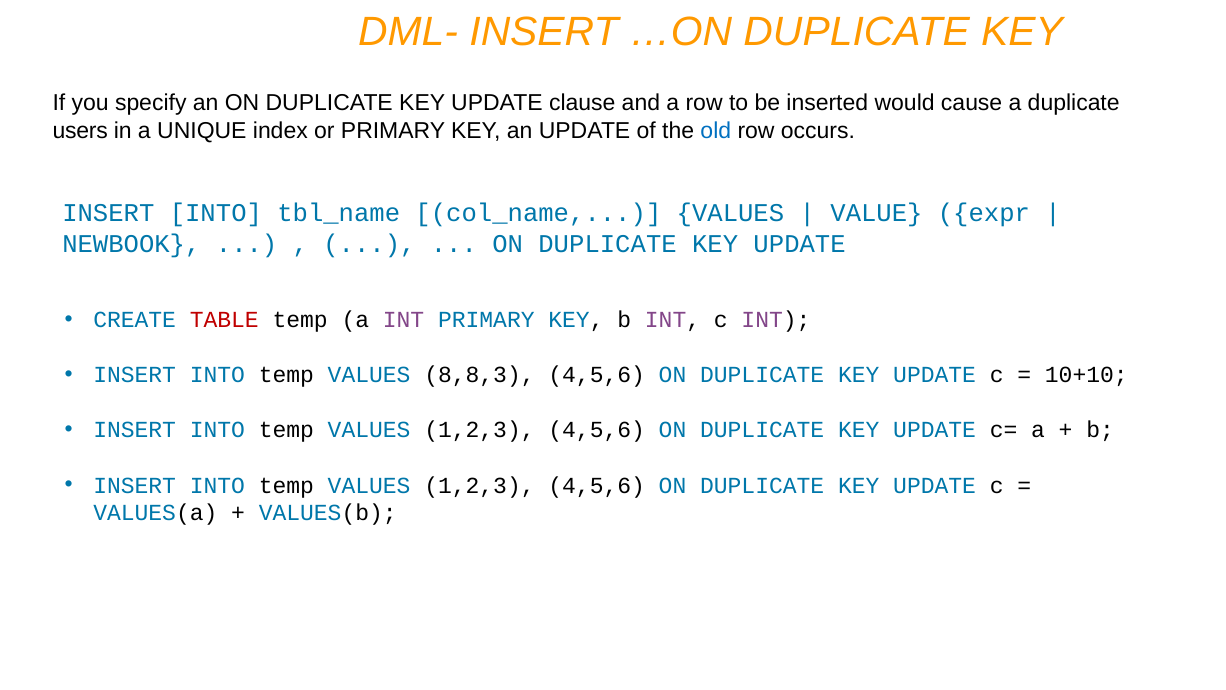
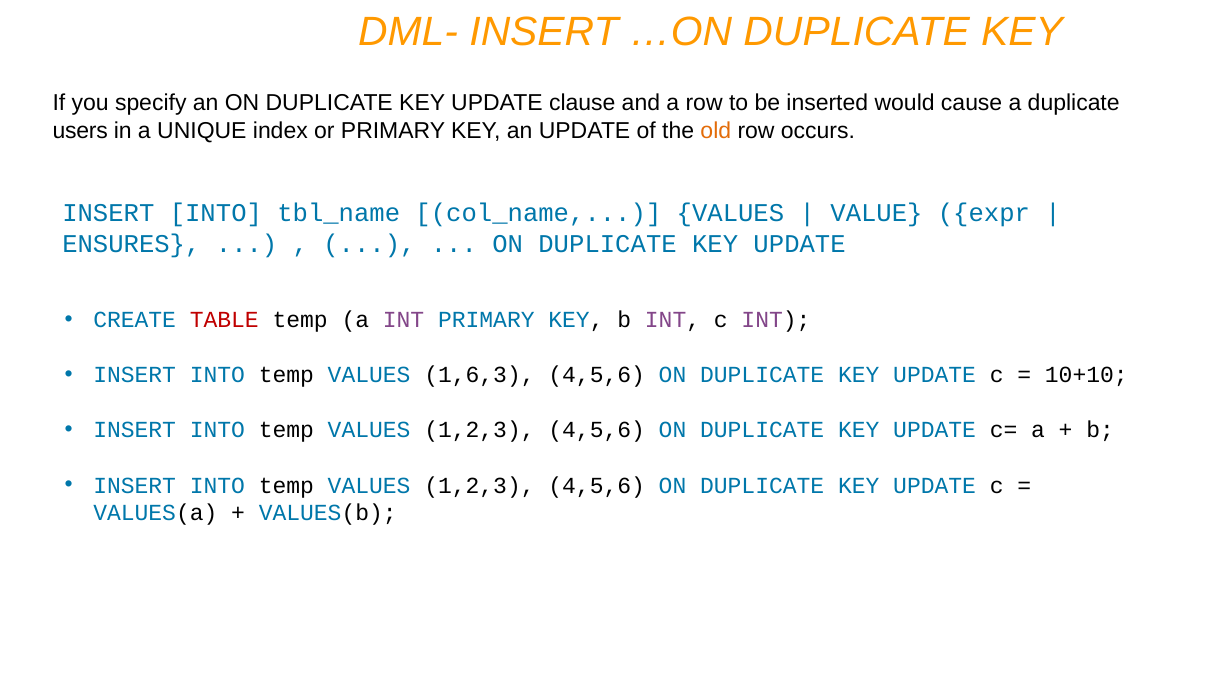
old colour: blue -> orange
NEWBOOK: NEWBOOK -> ENSURES
8,8,3: 8,8,3 -> 1,6,3
